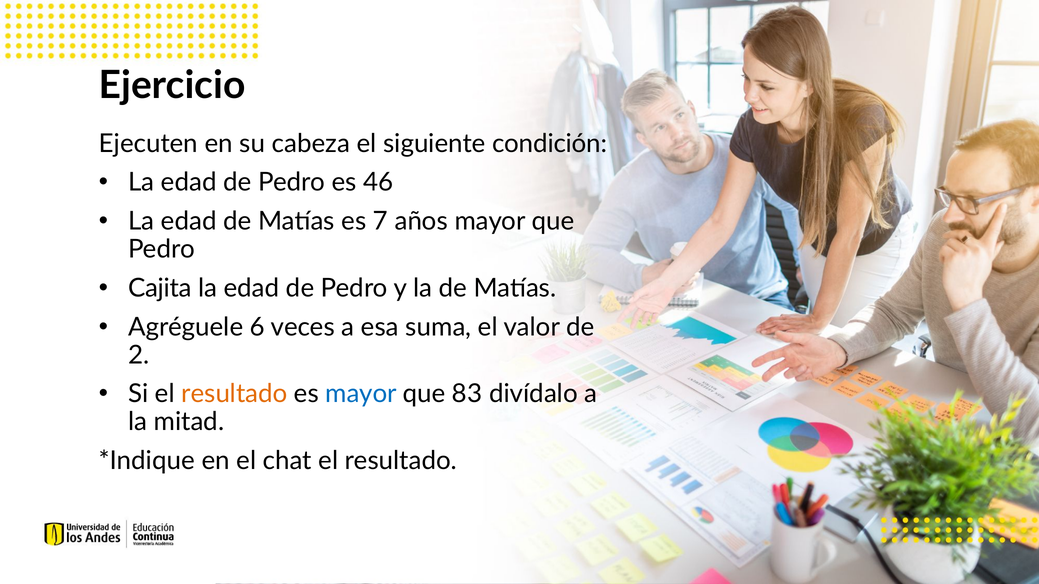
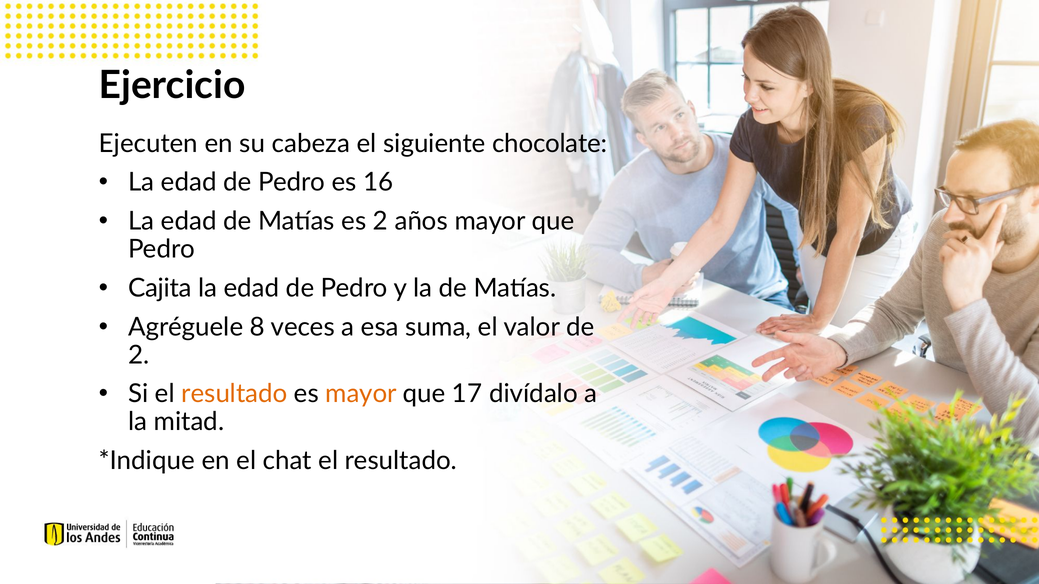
condición: condición -> chocolate
46: 46 -> 16
es 7: 7 -> 2
6: 6 -> 8
mayor at (361, 394) colour: blue -> orange
83: 83 -> 17
